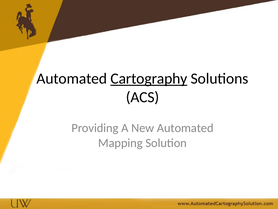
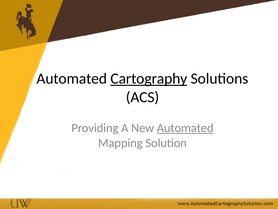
Automated at (185, 128) underline: none -> present
